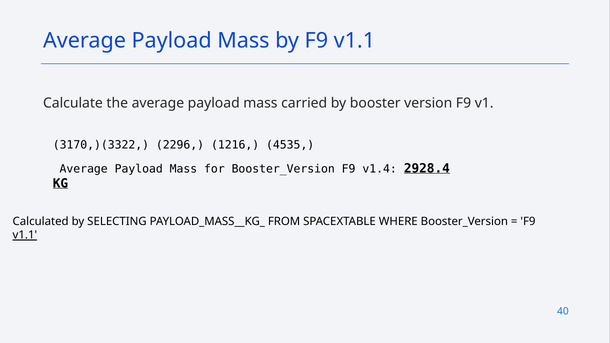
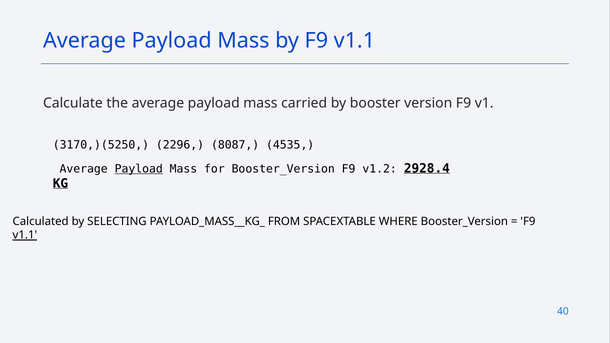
3170,)(3322: 3170,)(3322 -> 3170,)(5250
1216: 1216 -> 8087
Payload at (139, 169) underline: none -> present
v1.4: v1.4 -> v1.2
